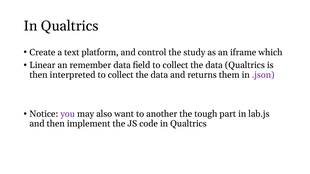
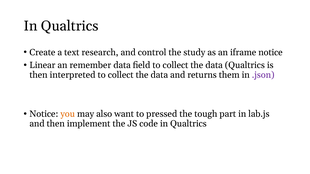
platform: platform -> research
iframe which: which -> notice
you colour: purple -> orange
another: another -> pressed
